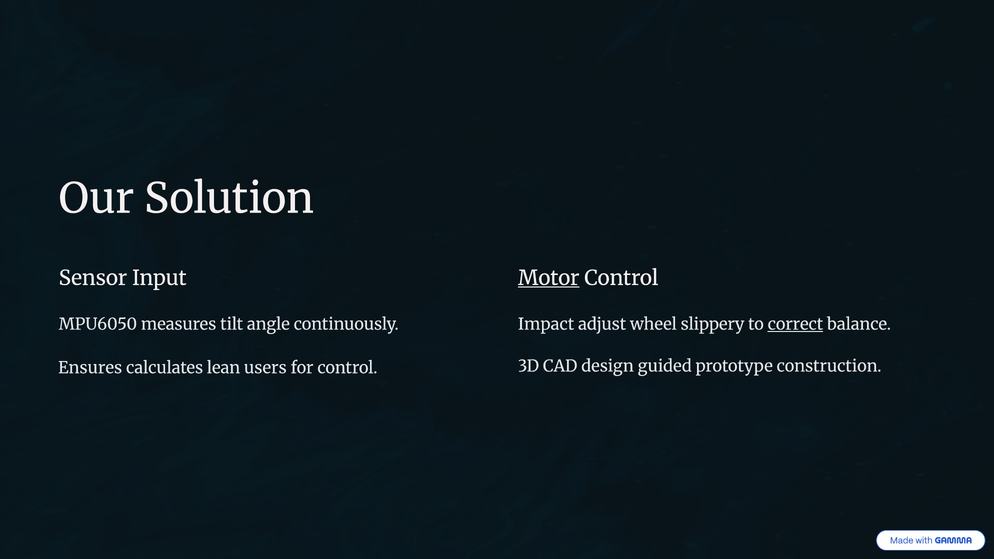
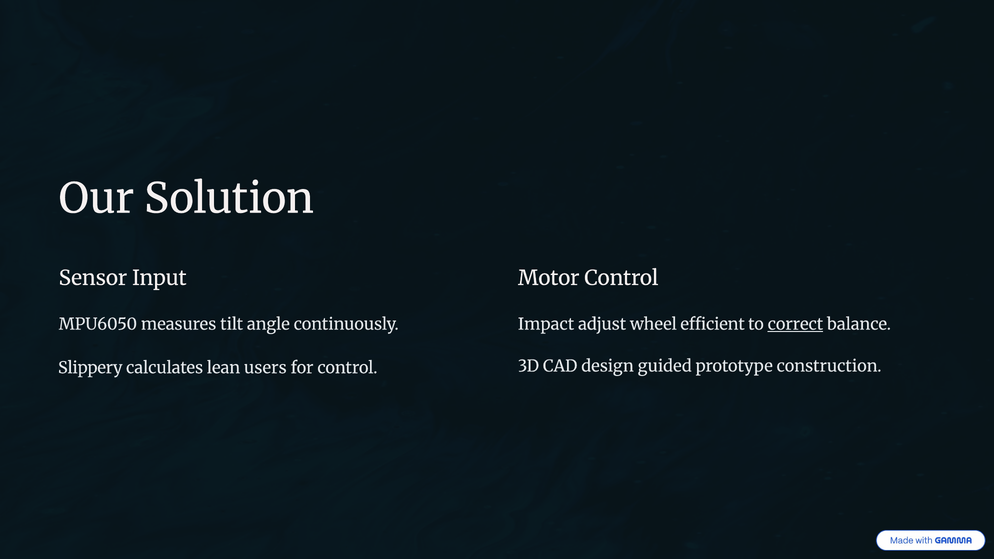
Motor underline: present -> none
slippery: slippery -> efficient
Ensures: Ensures -> Slippery
